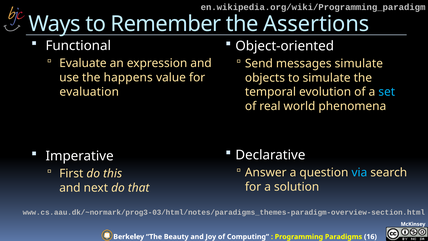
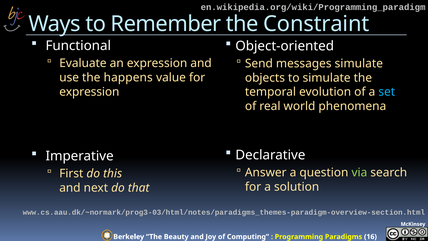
Assertions: Assertions -> Constraint
evaluation at (89, 92): evaluation -> expression
via colour: light blue -> light green
